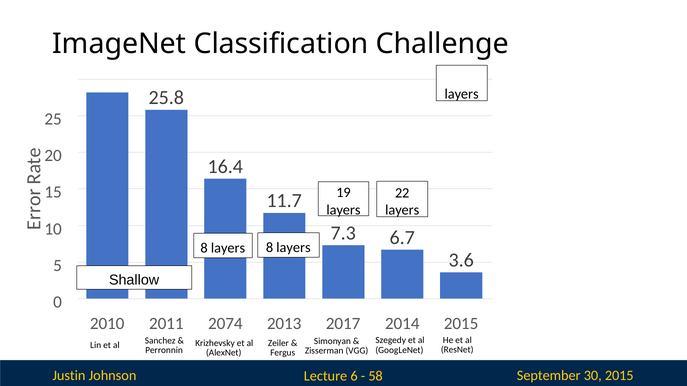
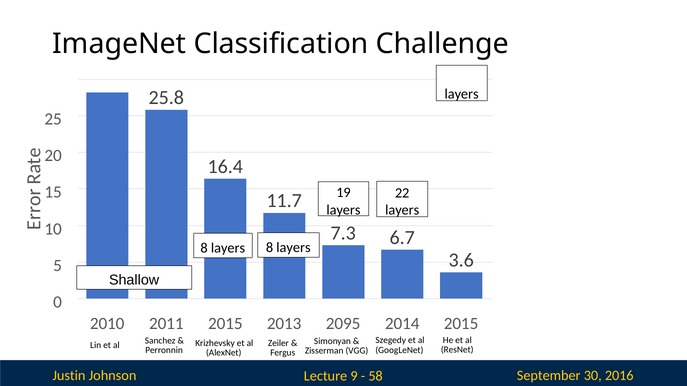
2074 at (225, 324): 2074 -> 2015
2017 at (343, 324): 2017 -> 2095
6: 6 -> 9
30 2015: 2015 -> 2016
